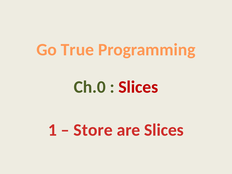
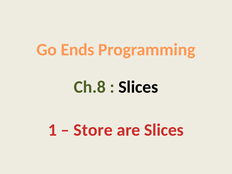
True: True -> Ends
Ch.0: Ch.0 -> Ch.8
Slices at (138, 87) colour: red -> black
